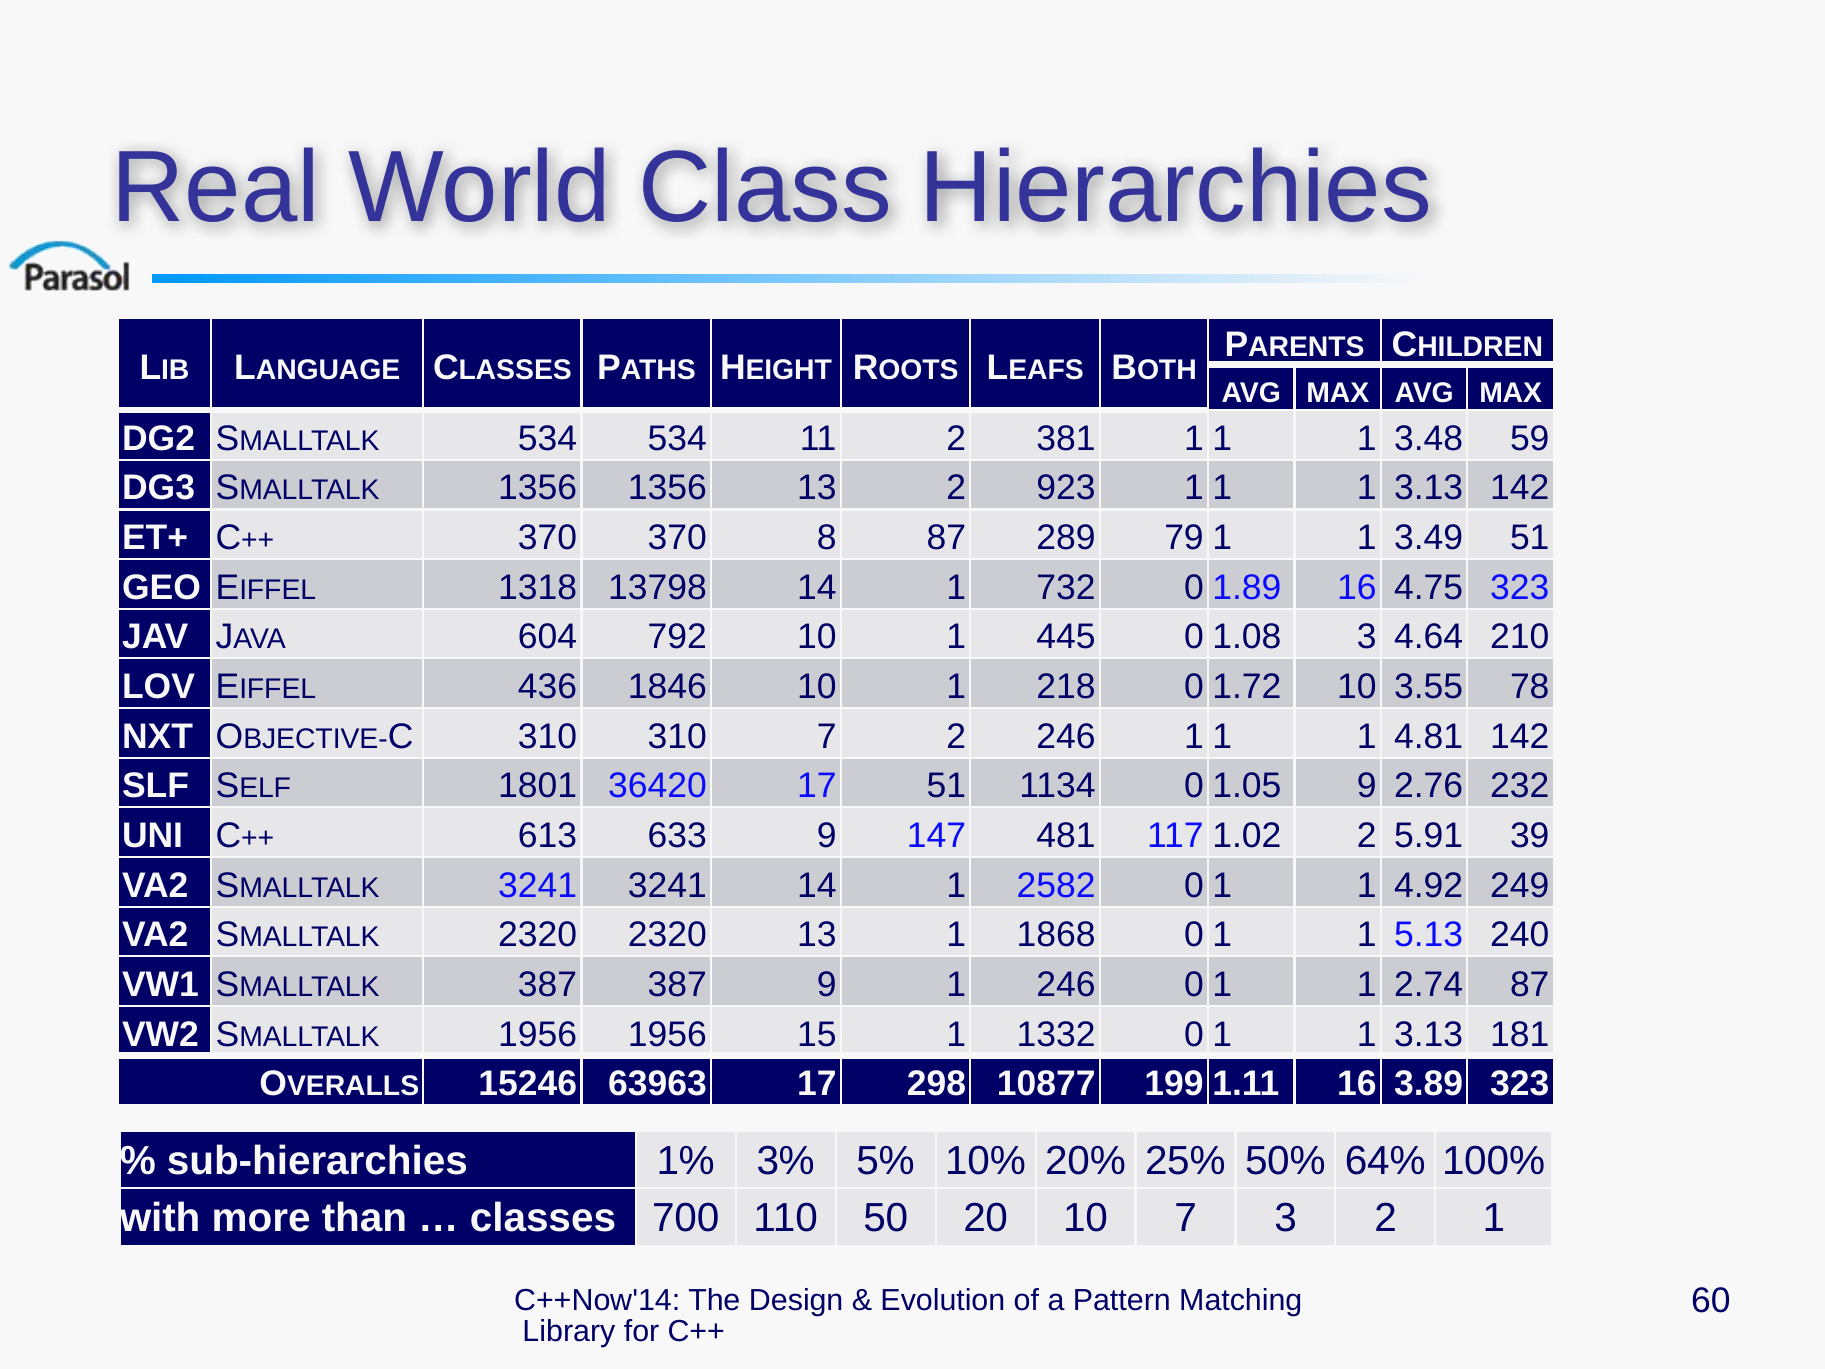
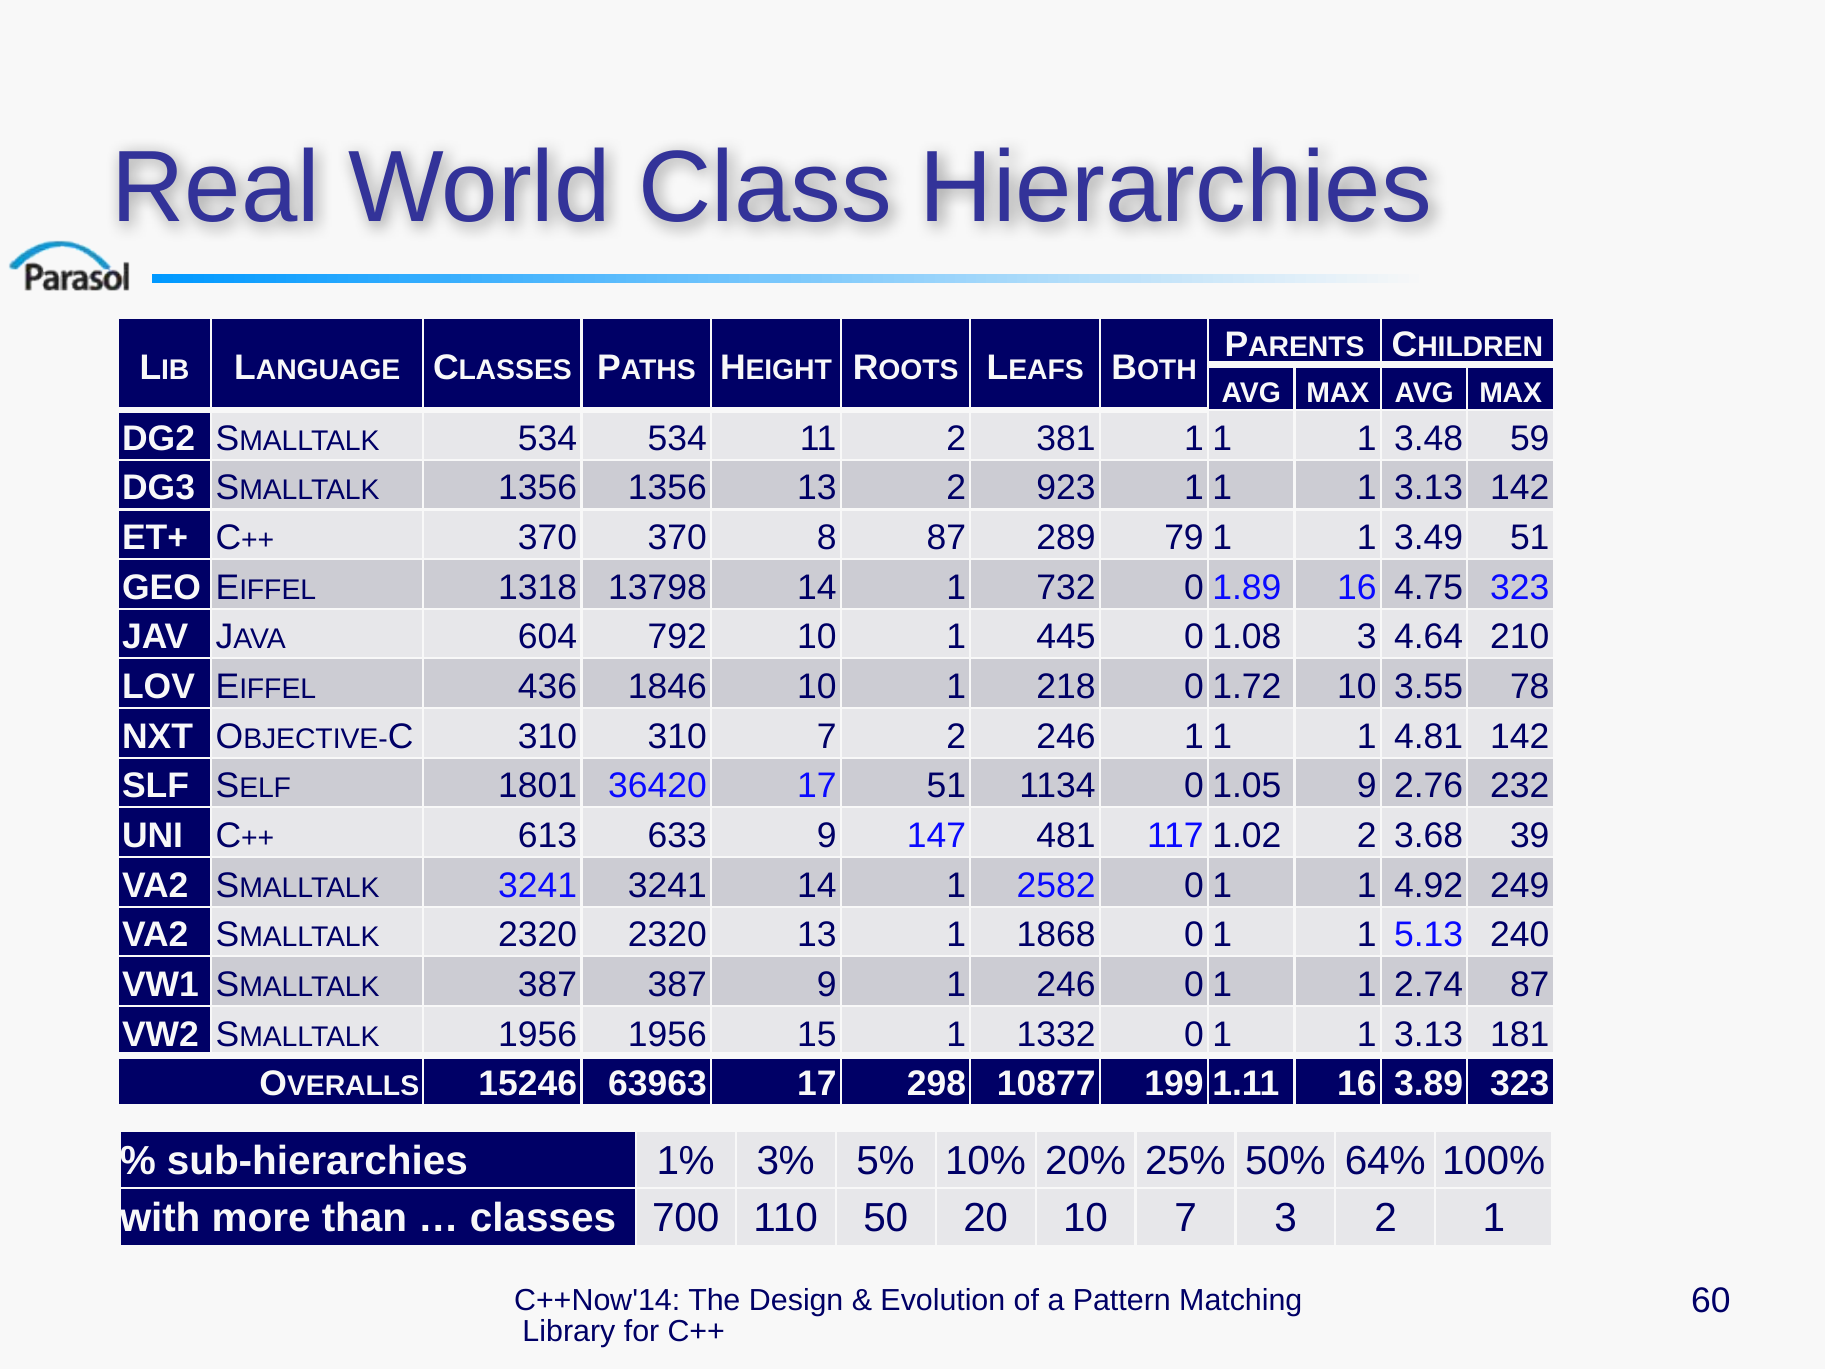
5.91: 5.91 -> 3.68
